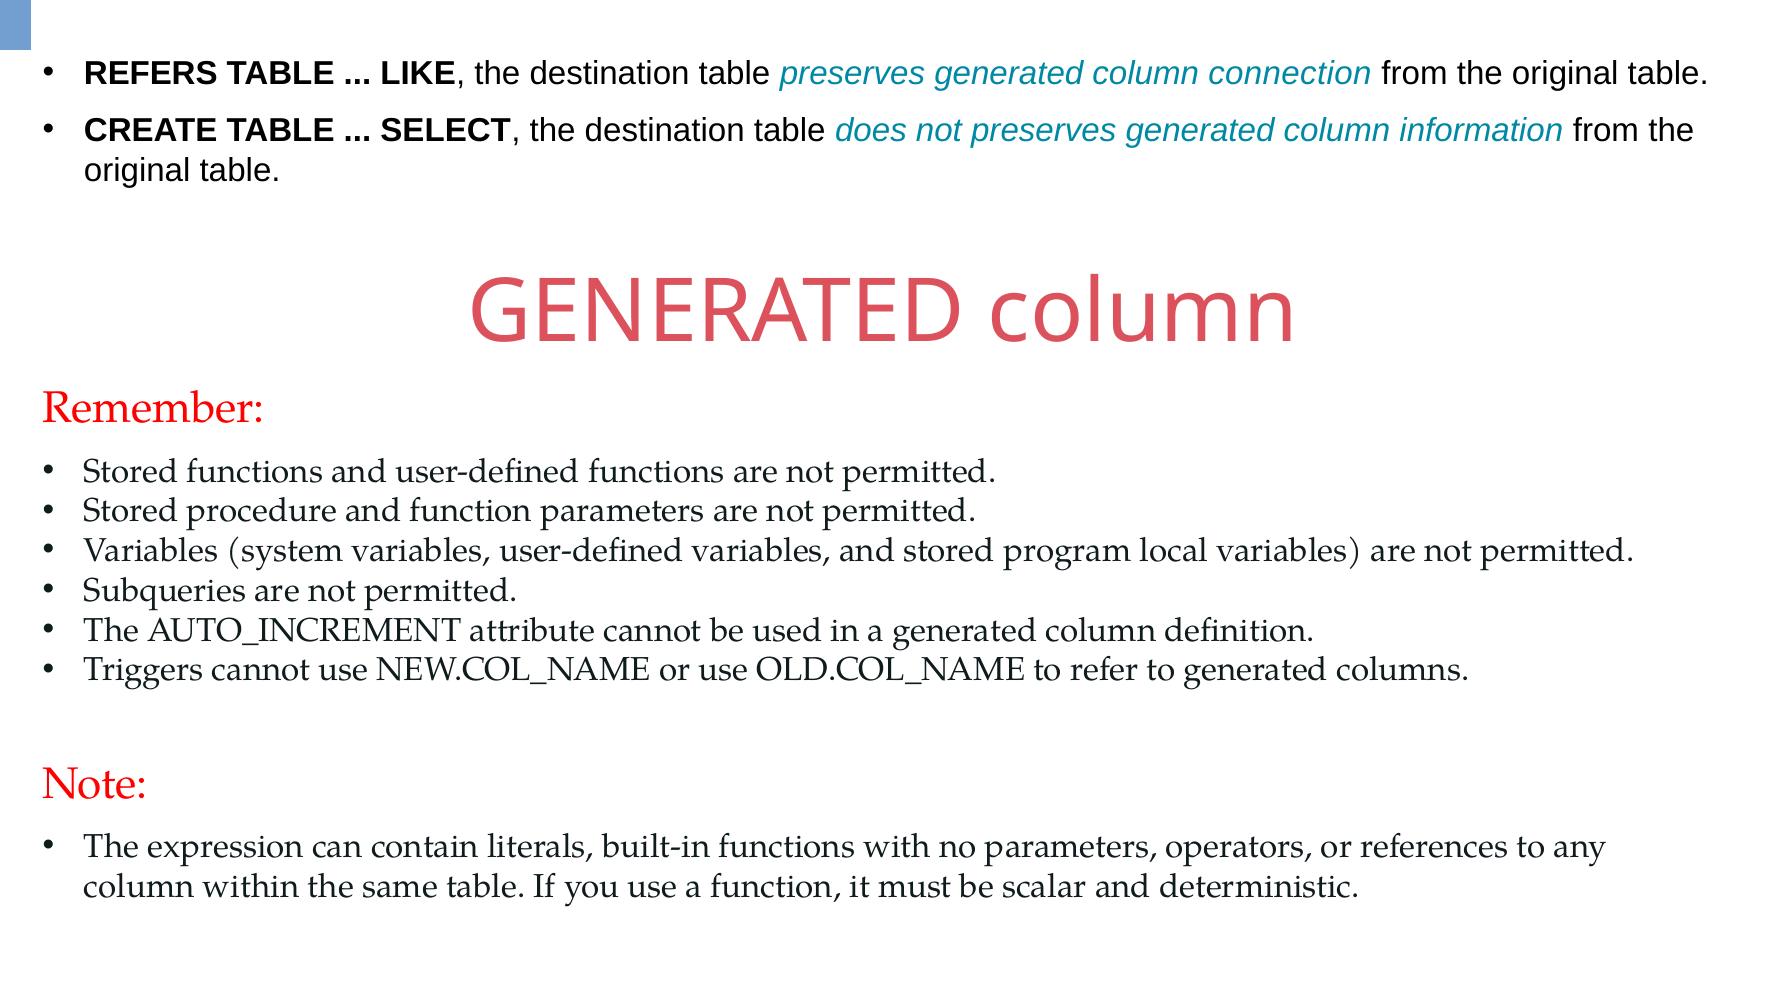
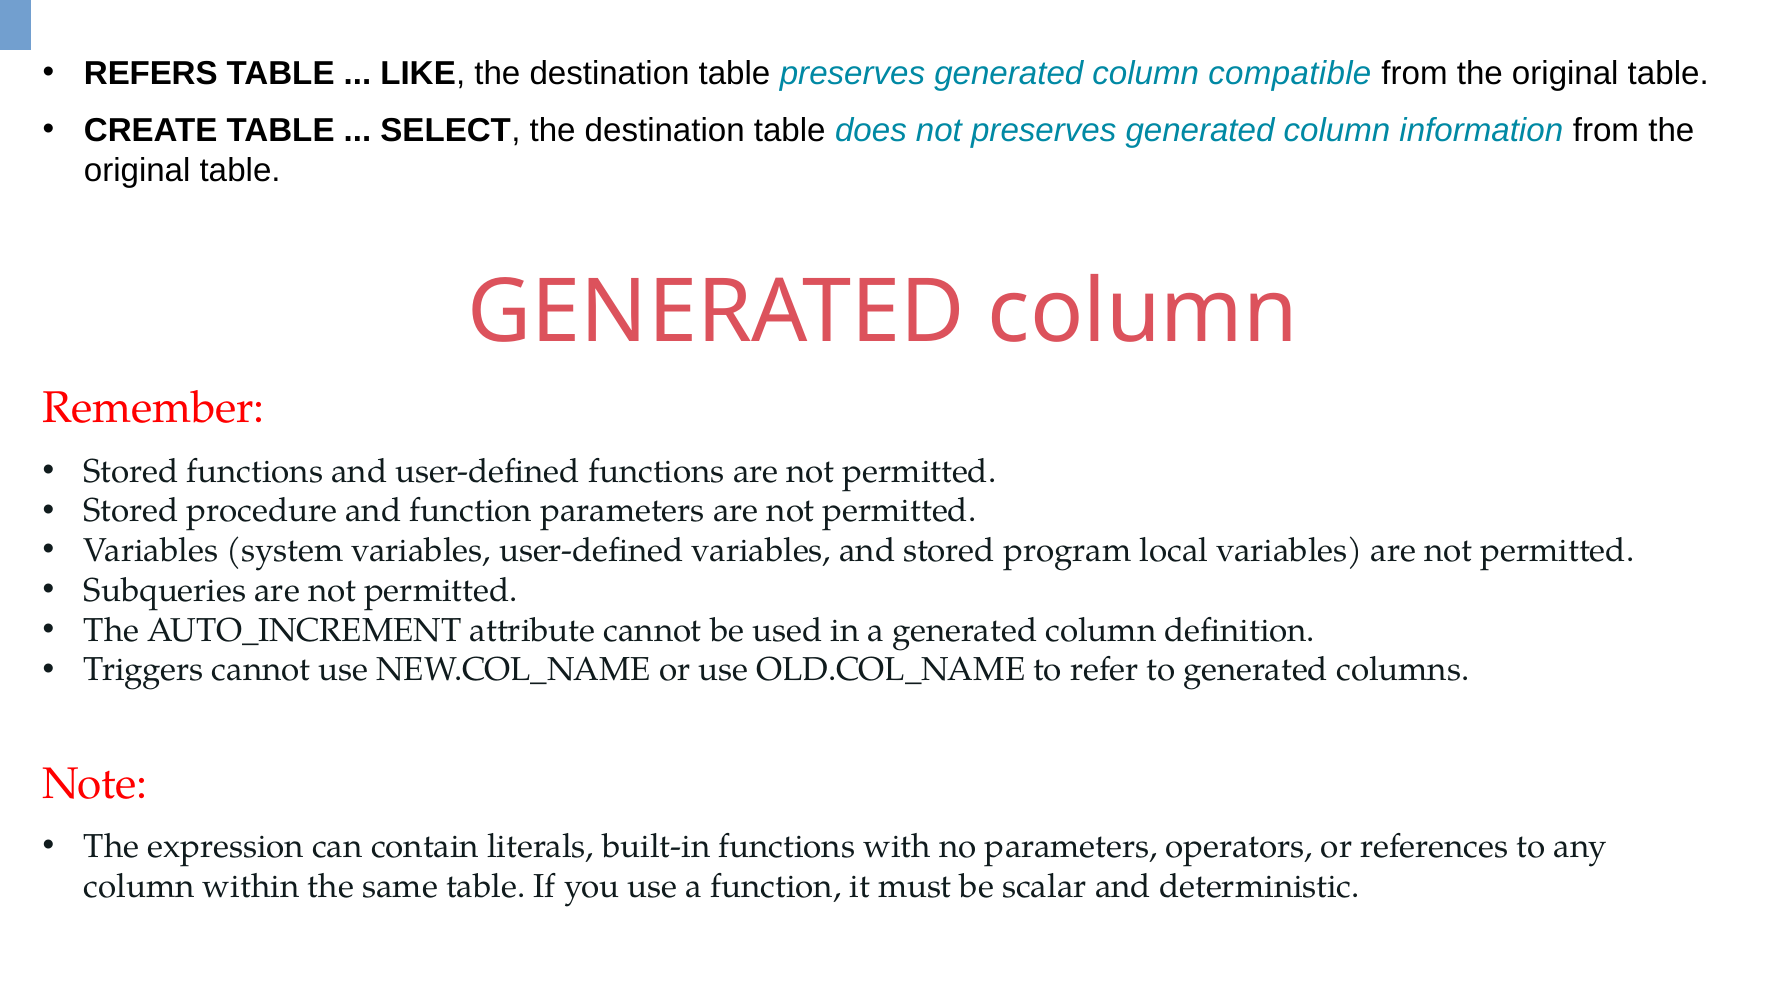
connection: connection -> compatible
